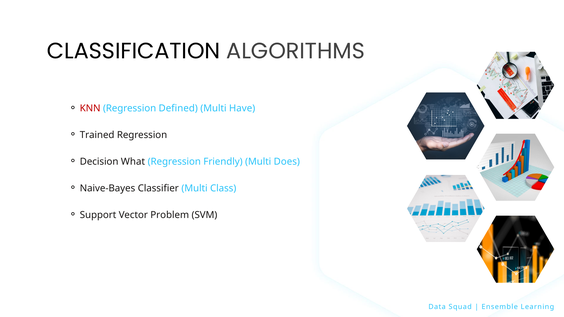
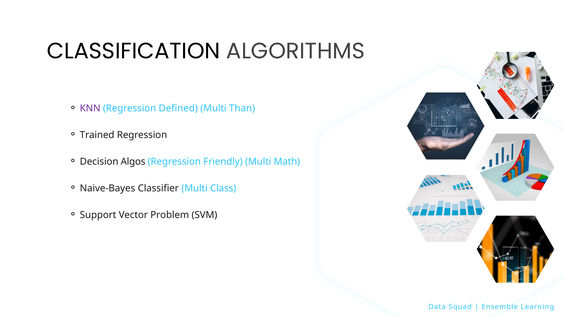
KNN colour: red -> purple
Have: Have -> Than
What: What -> Algos
Does: Does -> Math
